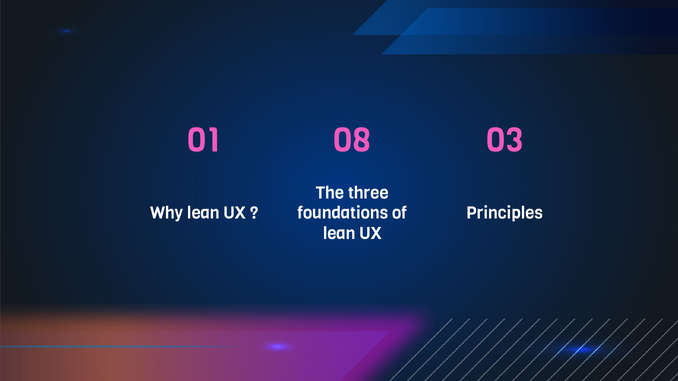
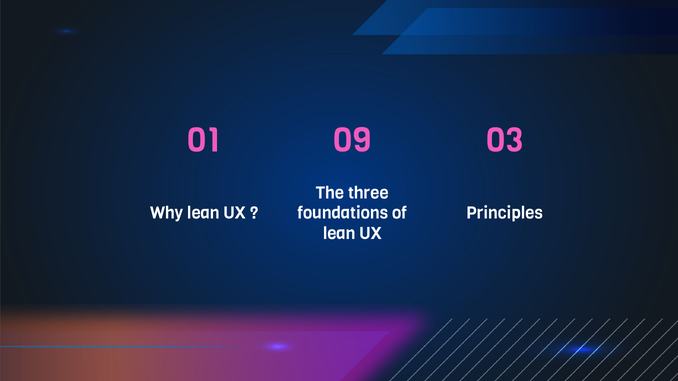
08: 08 -> 09
